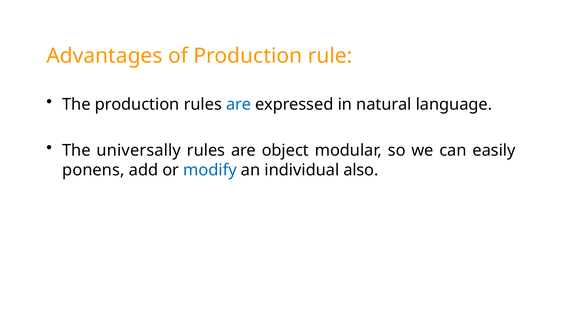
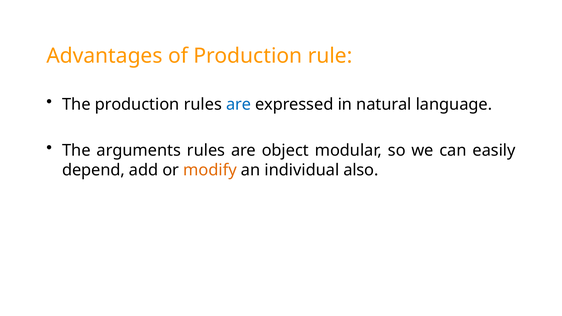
universally: universally -> arguments
ponens: ponens -> depend
modify colour: blue -> orange
